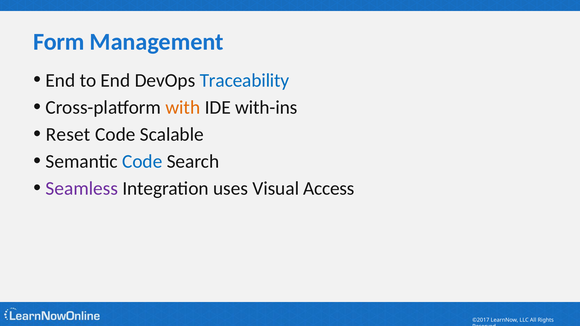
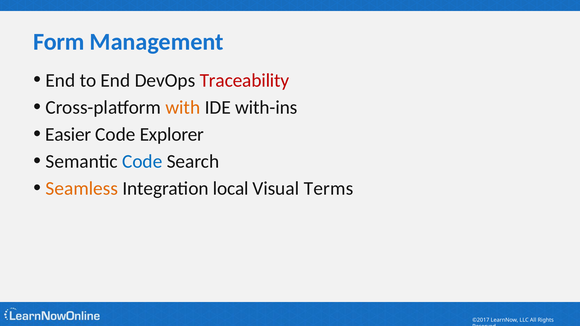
Traceability colour: blue -> red
Reset: Reset -> Easier
Scalable: Scalable -> Explorer
Seamless colour: purple -> orange
uses: uses -> local
Access: Access -> Terms
